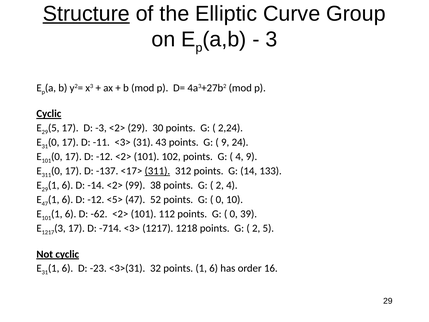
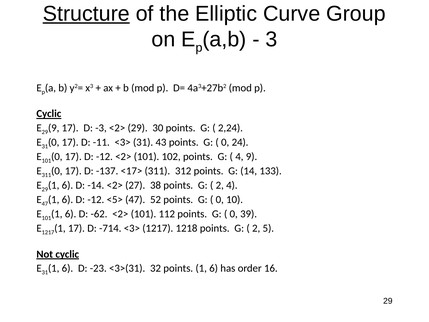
29 5: 5 -> 9
9 at (225, 142): 9 -> 0
311 at (157, 171) underline: present -> none
99: 99 -> 27
1217 3: 3 -> 1
